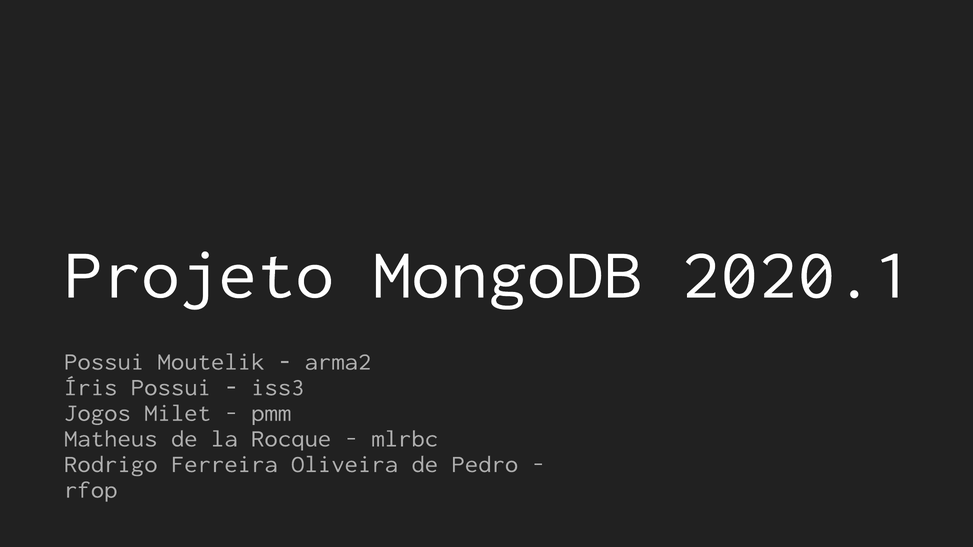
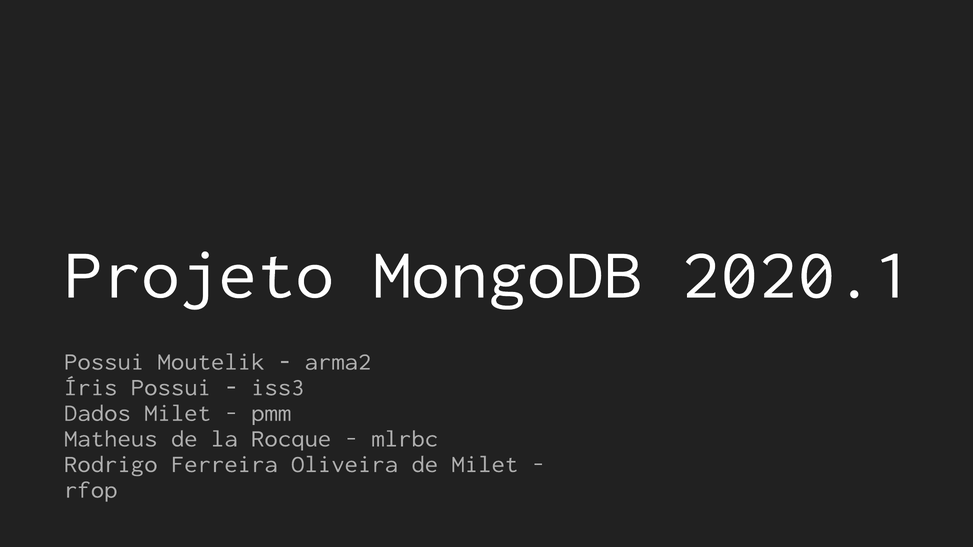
Jogos: Jogos -> Dados
de Pedro: Pedro -> Milet
